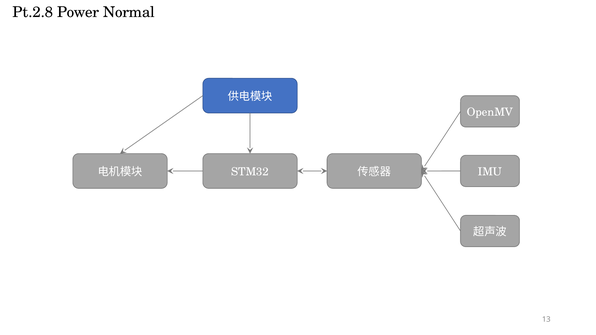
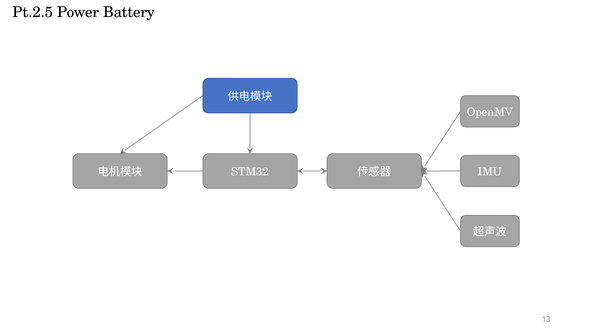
Pt.2.8: Pt.2.8 -> Pt.2.5
Normal: Normal -> Battery
